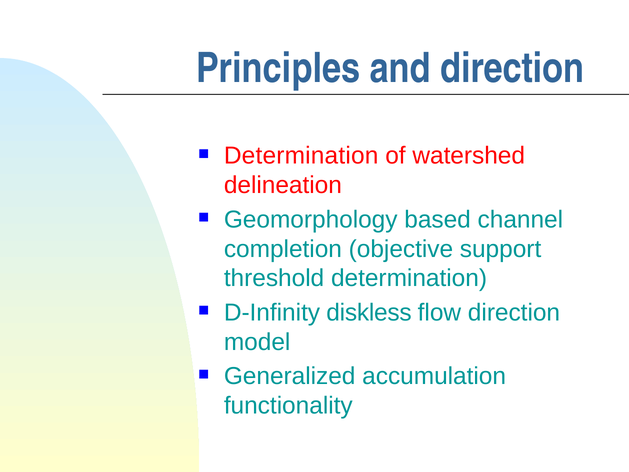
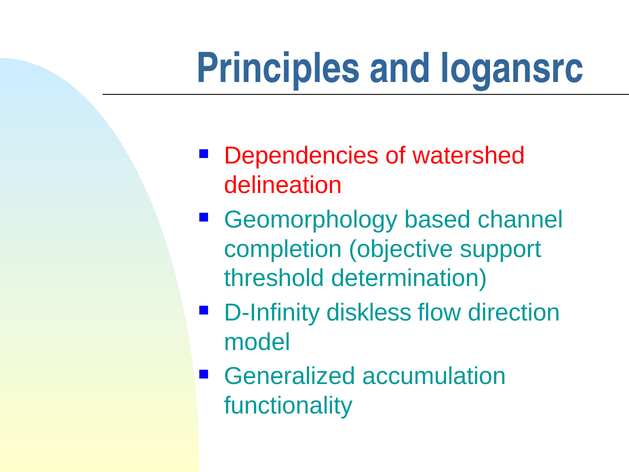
and direction: direction -> logansrc
Determination at (301, 156): Determination -> Dependencies
